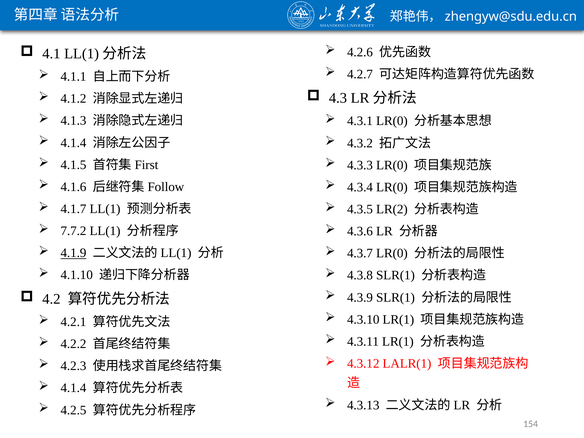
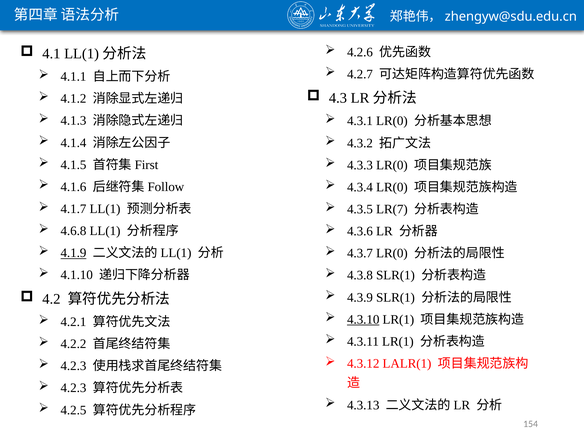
LR(2: LR(2 -> LR(7
7.7.2: 7.7.2 -> 4.6.8
4.3.10 underline: none -> present
4.1.4 at (73, 388): 4.1.4 -> 4.2.3
